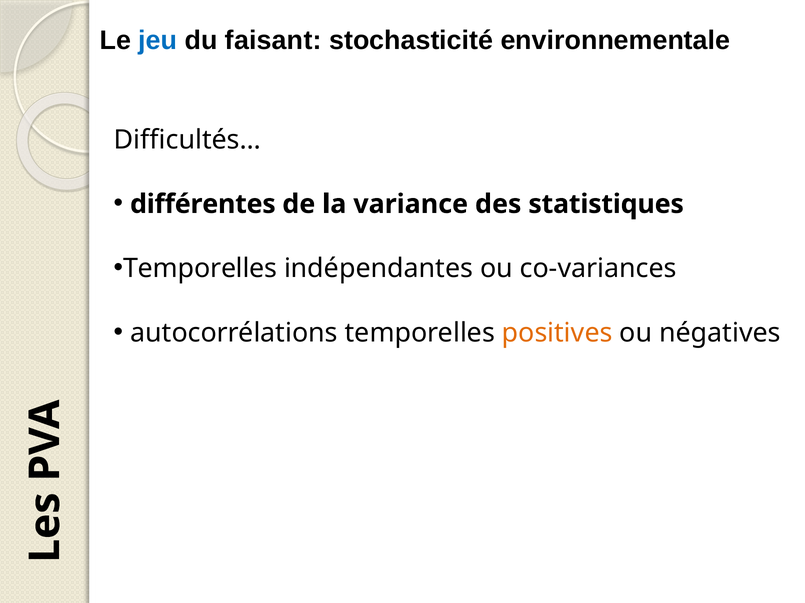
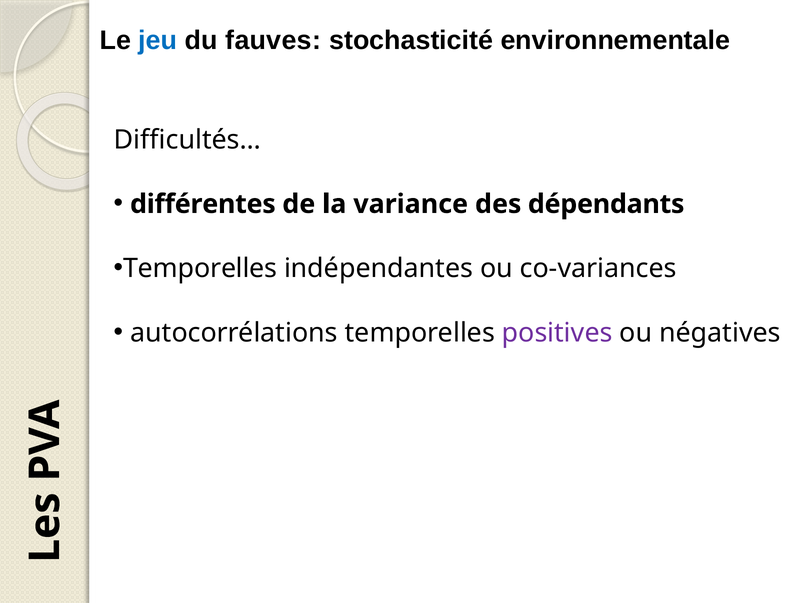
faisant: faisant -> fauves
statistiques: statistiques -> dépendants
positives colour: orange -> purple
